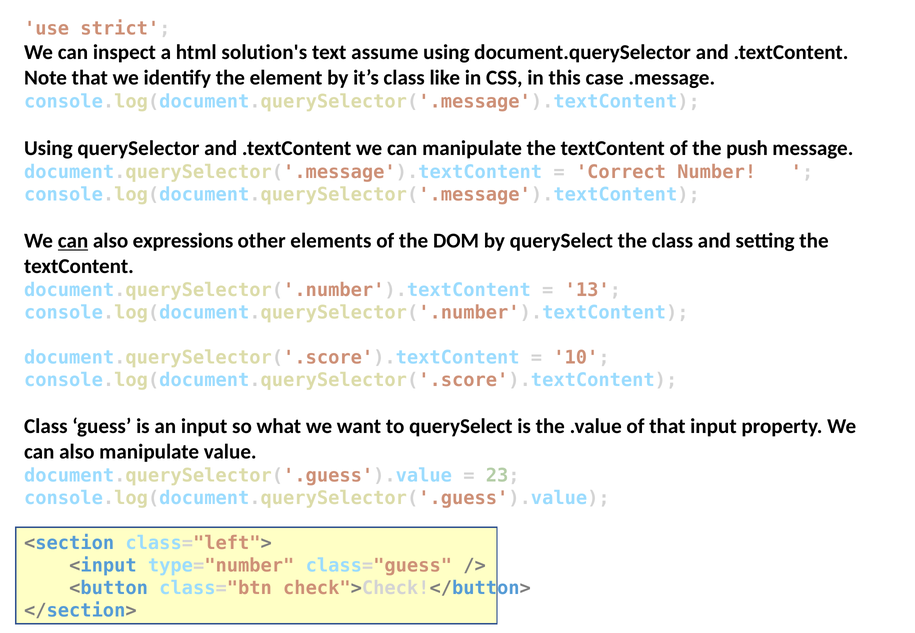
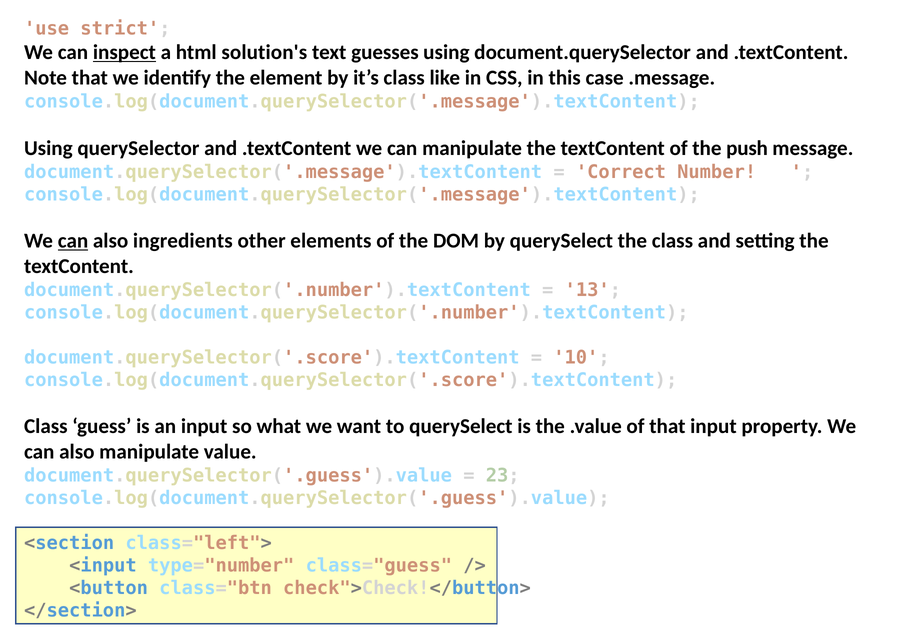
inspect underline: none -> present
assume: assume -> guesses
expressions: expressions -> ingredients
